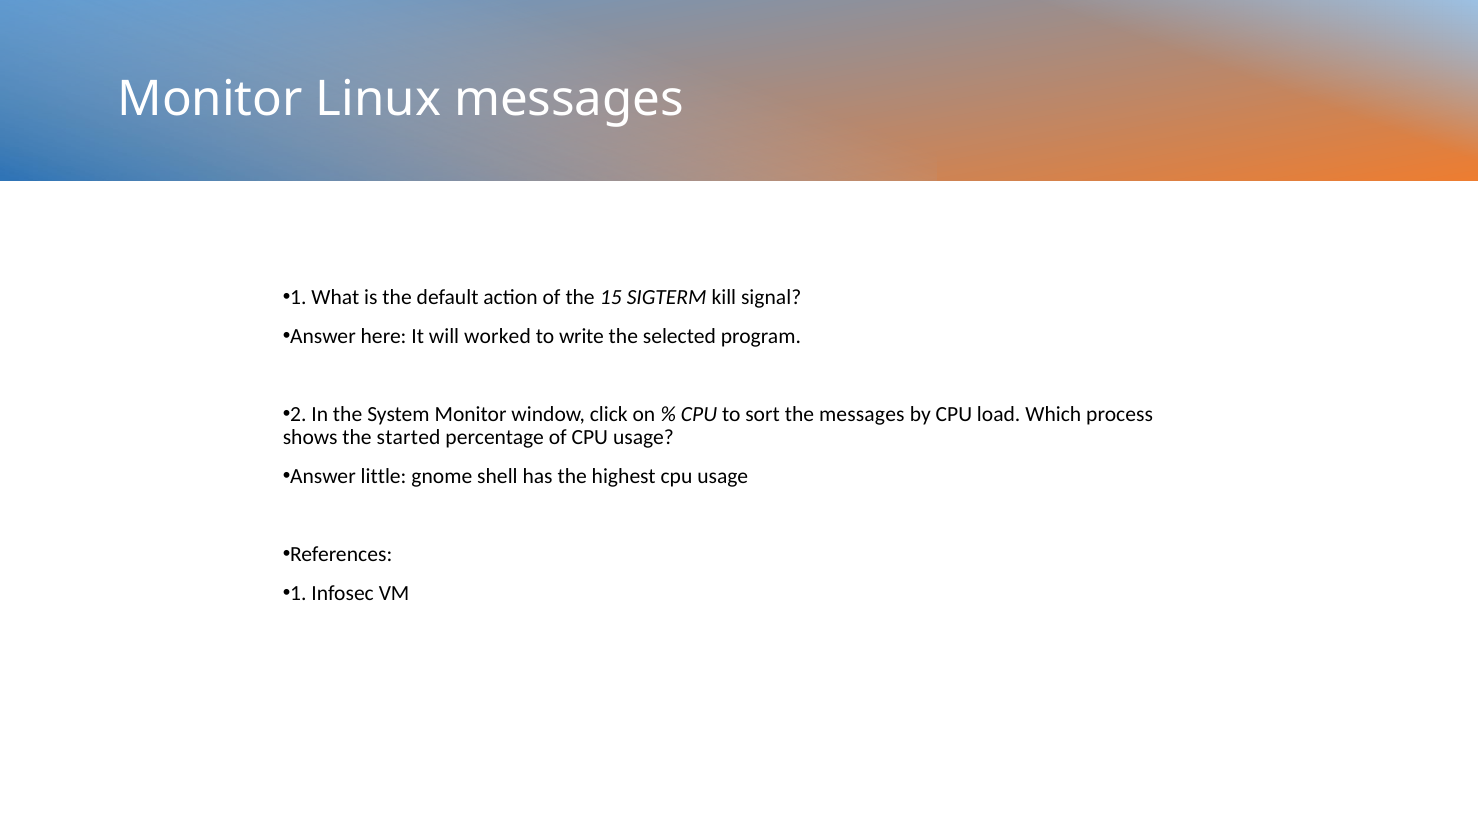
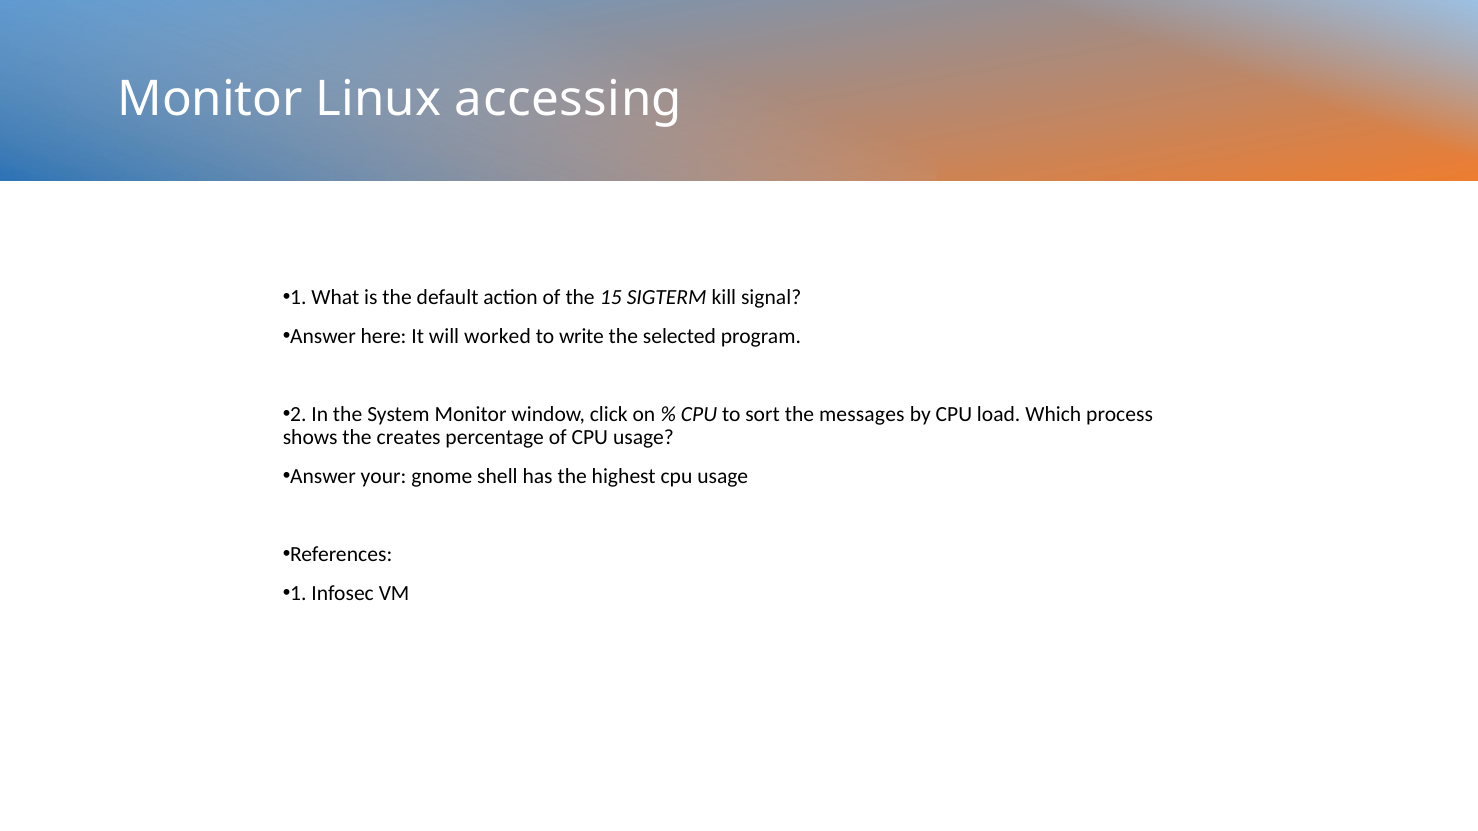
Linux messages: messages -> accessing
started: started -> creates
little: little -> your
